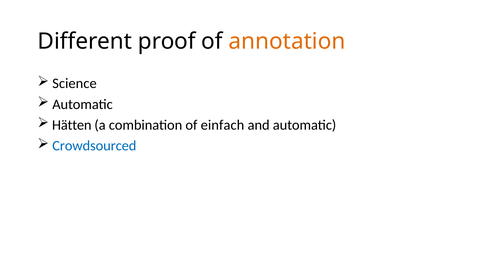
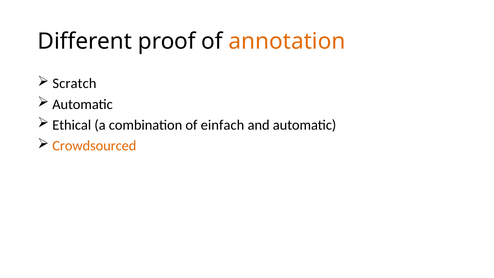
Science: Science -> Scratch
Hätten: Hätten -> Ethical
Crowdsourced colour: blue -> orange
